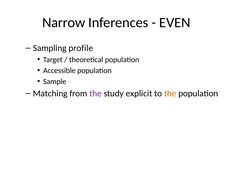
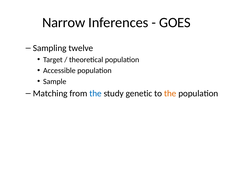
EVEN: EVEN -> GOES
profile: profile -> twelve
the at (95, 93) colour: purple -> blue
explicit: explicit -> genetic
